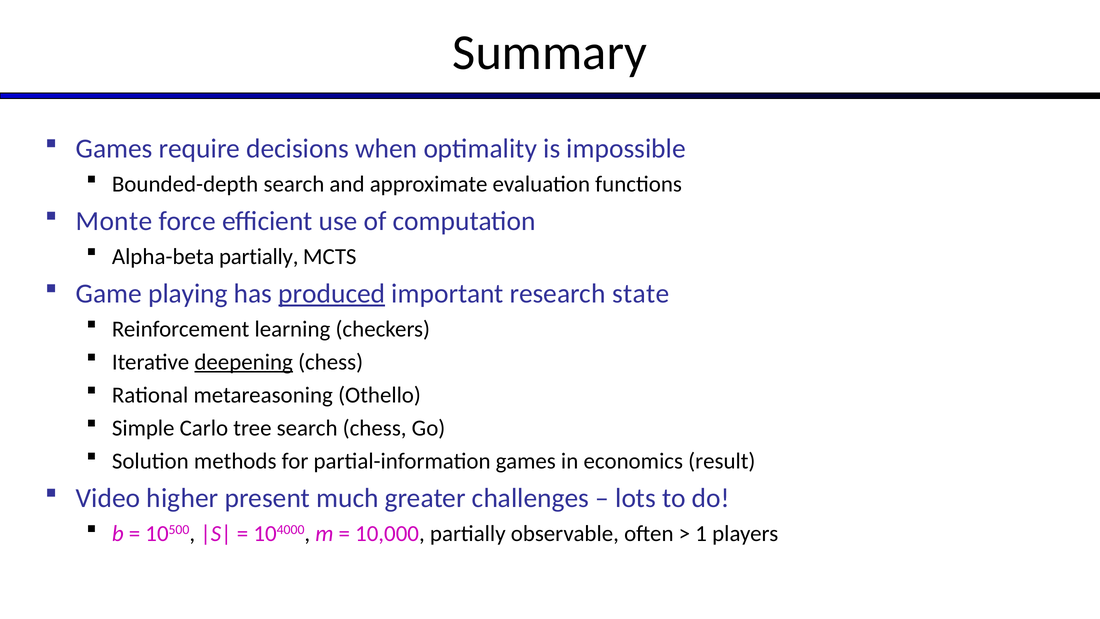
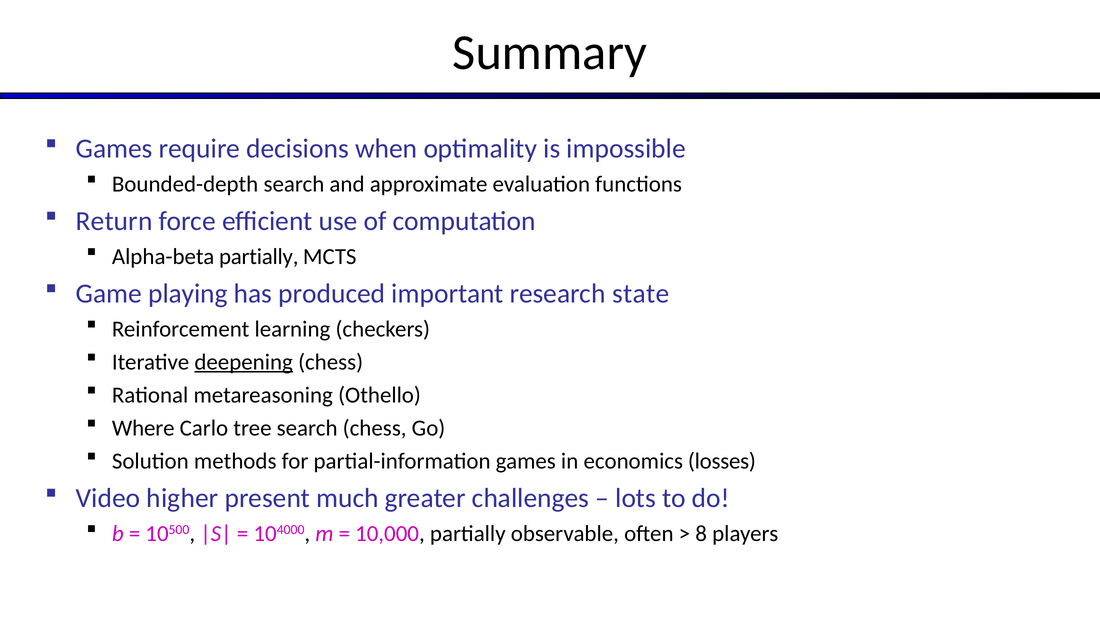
Monte: Monte -> Return
produced underline: present -> none
Simple: Simple -> Where
result: result -> losses
1: 1 -> 8
